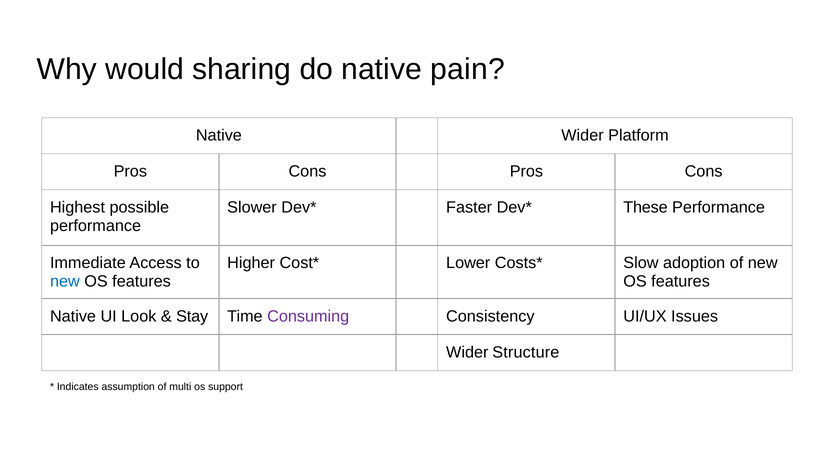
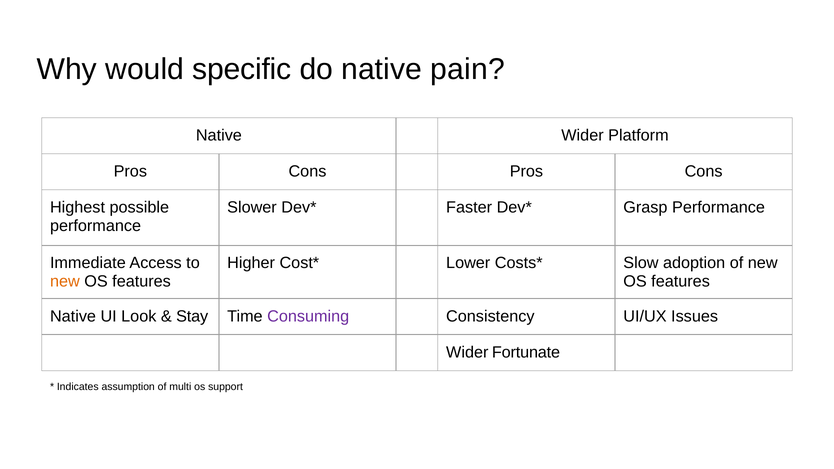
sharing: sharing -> specific
These: These -> Grasp
new at (65, 281) colour: blue -> orange
Structure: Structure -> Fortunate
